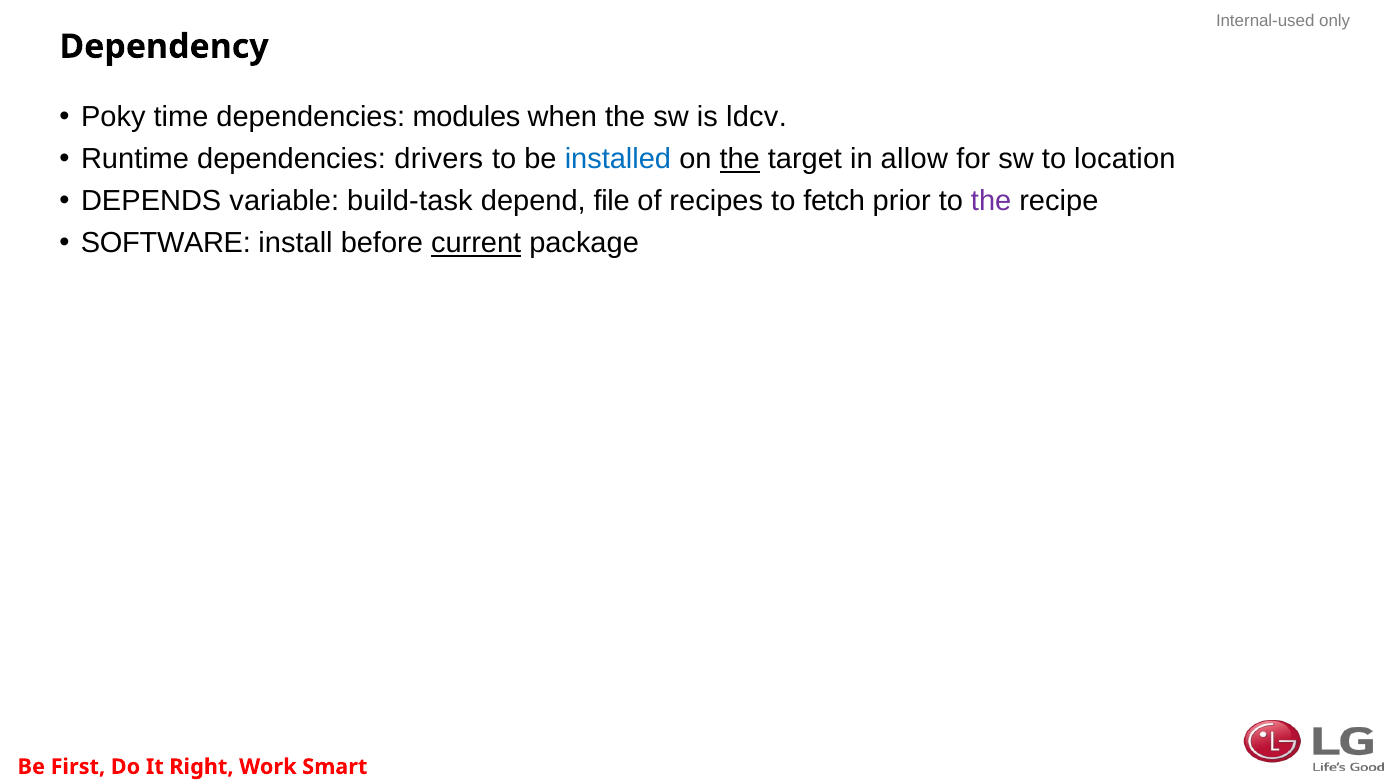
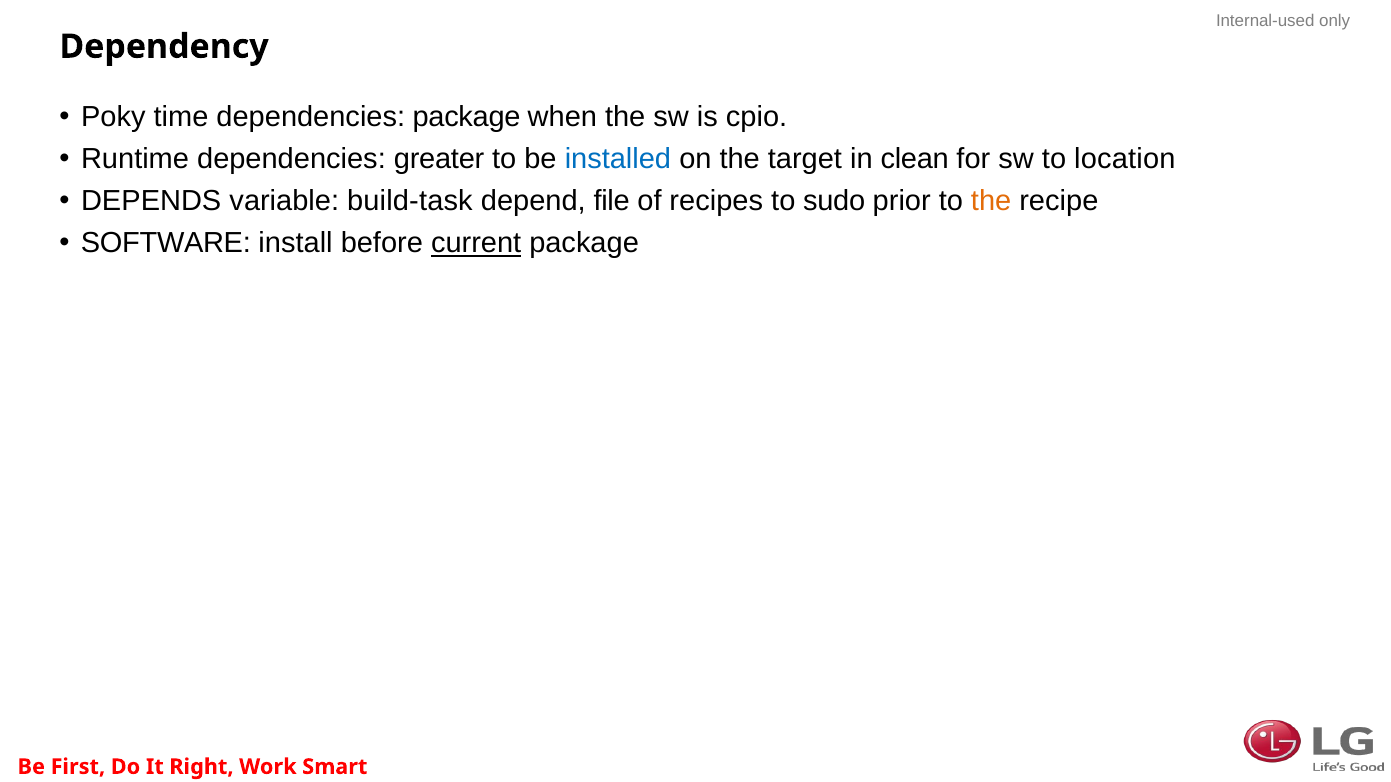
dependencies modules: modules -> package
ldcv: ldcv -> cpio
drivers: drivers -> greater
the at (740, 159) underline: present -> none
allow: allow -> clean
fetch: fetch -> sudo
the at (991, 201) colour: purple -> orange
